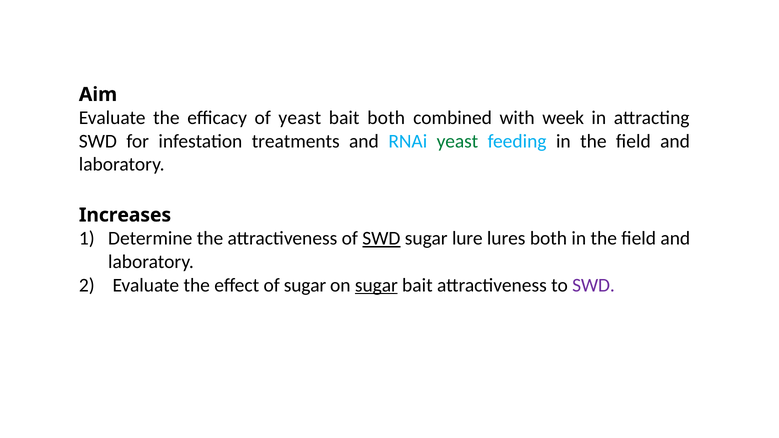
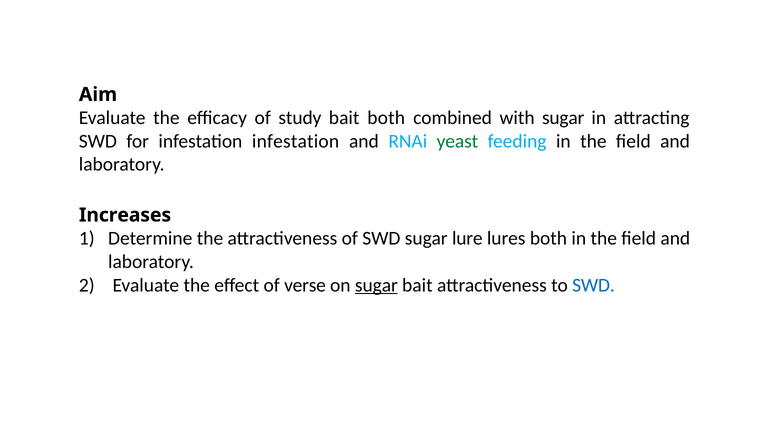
of yeast: yeast -> study
with week: week -> sugar
infestation treatments: treatments -> infestation
SWD at (381, 239) underline: present -> none
of sugar: sugar -> verse
SWD at (594, 285) colour: purple -> blue
